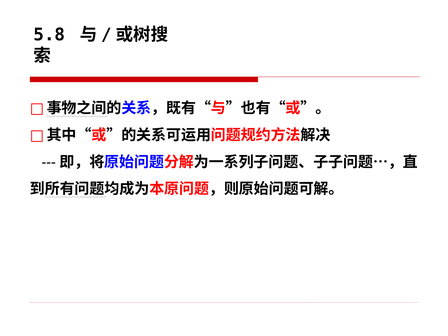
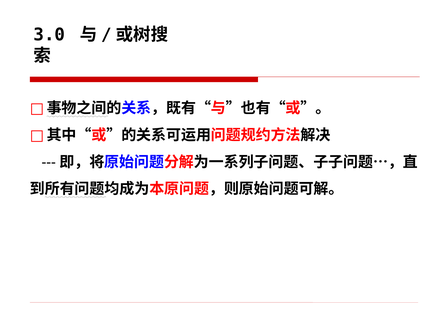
5.8: 5.8 -> 3.0
